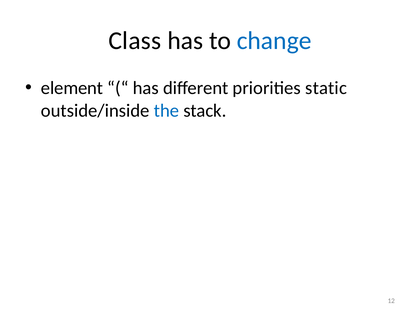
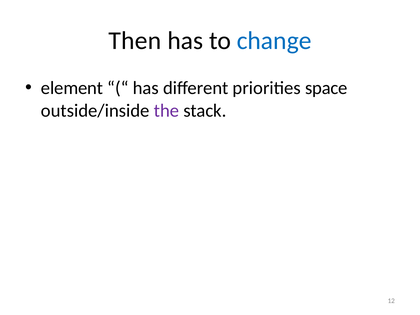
Class: Class -> Then
static: static -> space
the colour: blue -> purple
